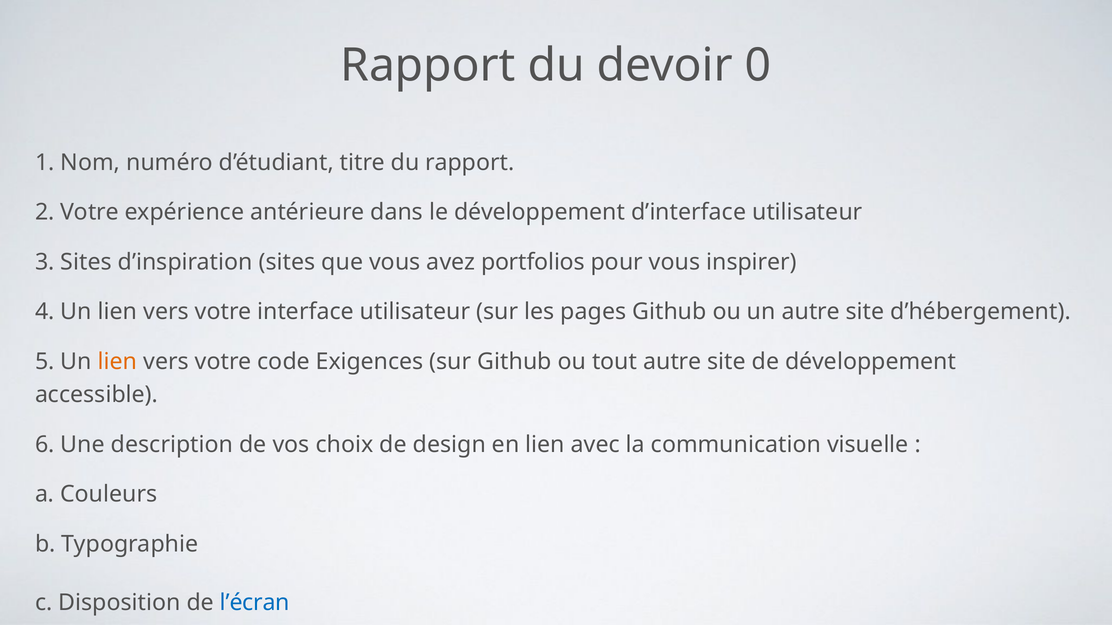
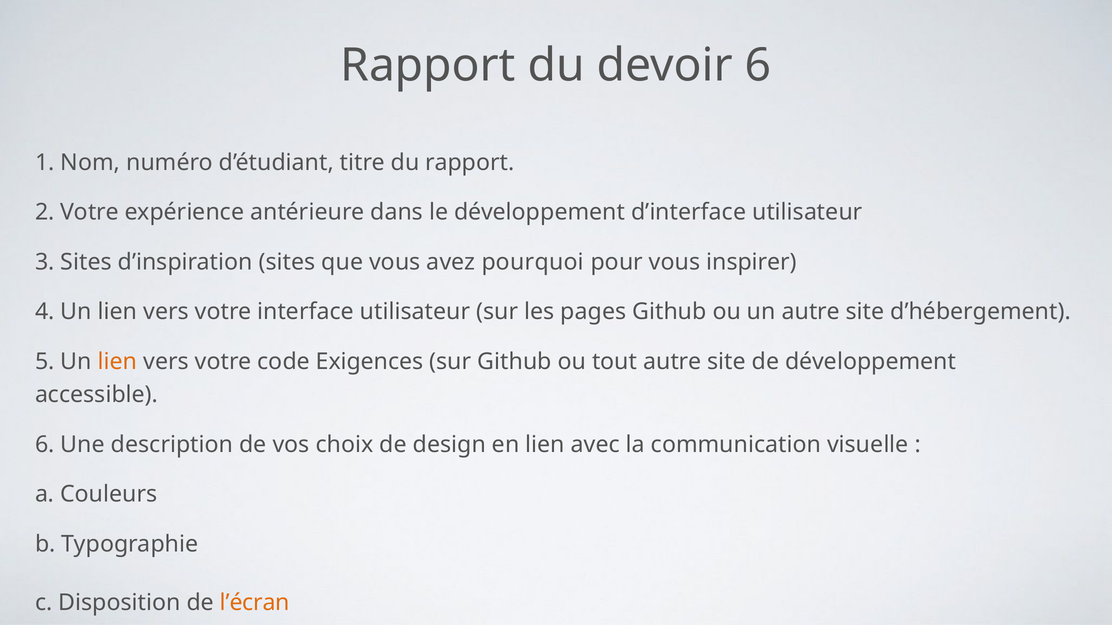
devoir 0: 0 -> 6
portfolios: portfolios -> pourquoi
l’écran colour: blue -> orange
